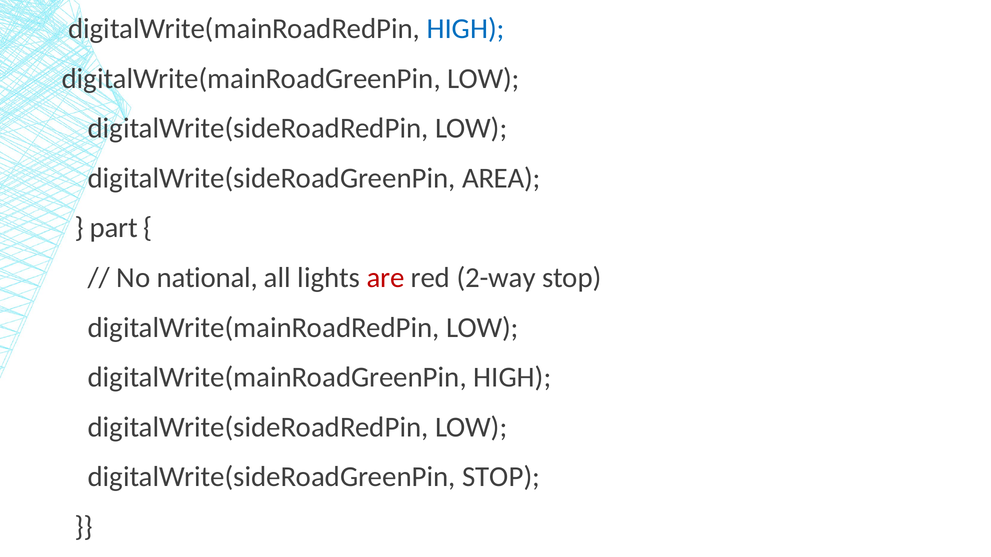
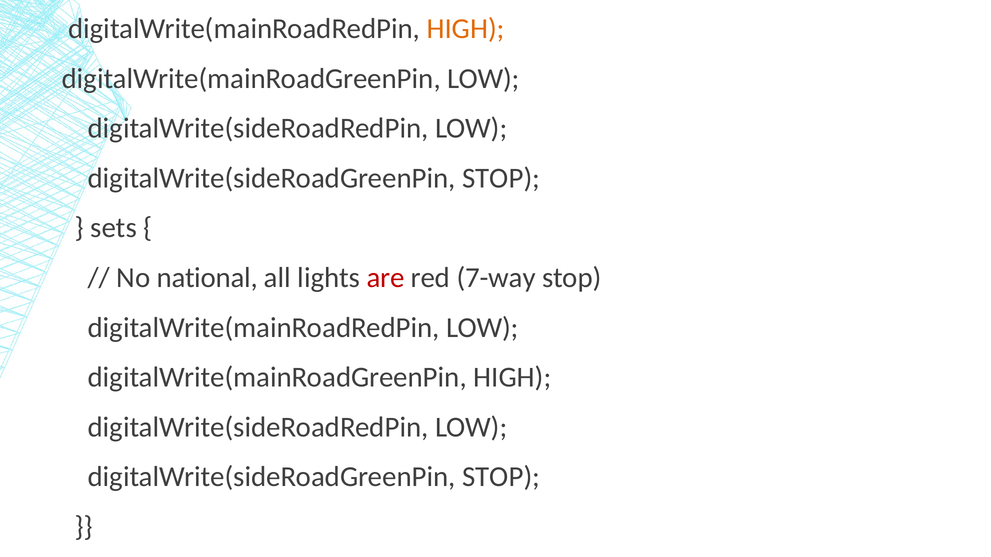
HIGH at (466, 29) colour: blue -> orange
AREA at (501, 178): AREA -> STOP
part: part -> sets
2-way: 2-way -> 7-way
